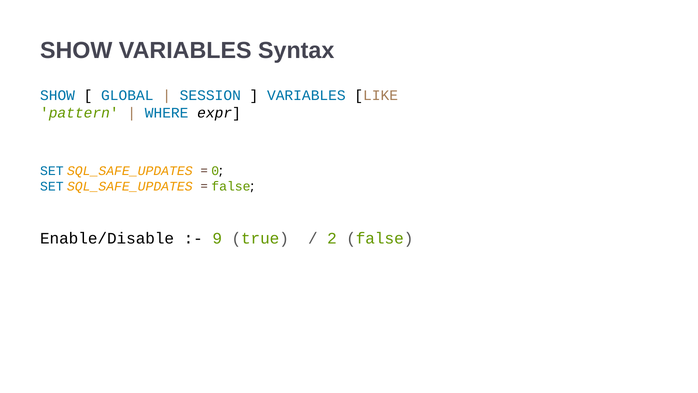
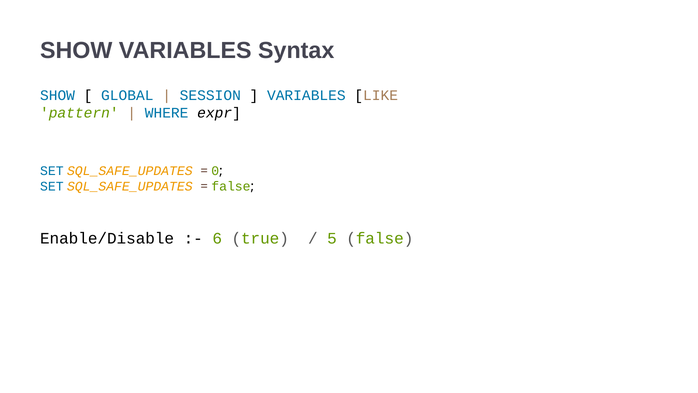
9: 9 -> 6
2: 2 -> 5
